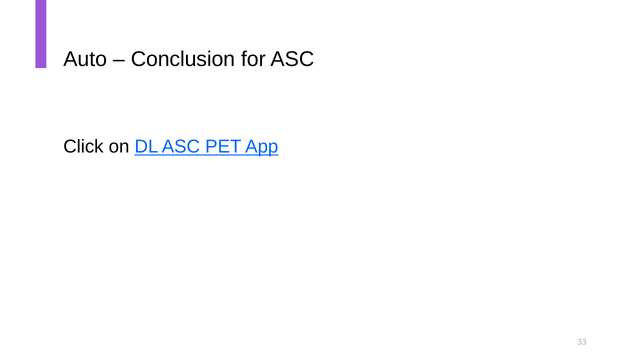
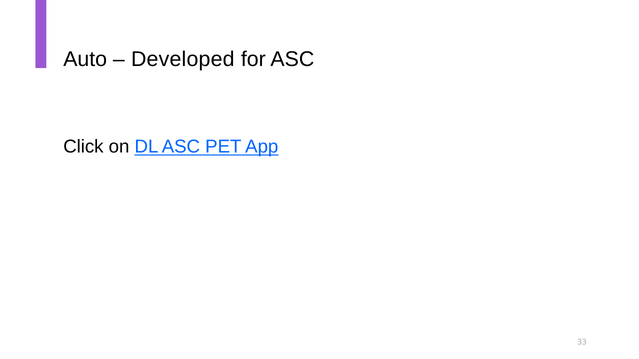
Conclusion: Conclusion -> Developed
